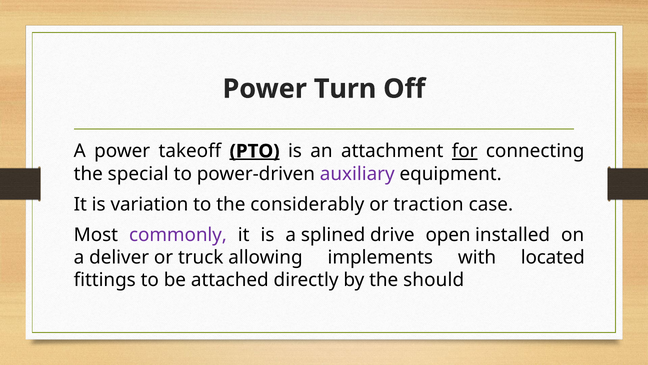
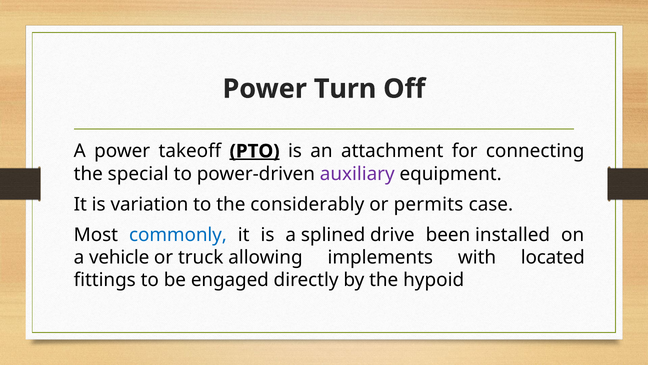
for underline: present -> none
traction: traction -> permits
commonly colour: purple -> blue
open: open -> been
deliver: deliver -> vehicle
attached: attached -> engaged
should: should -> hypoid
